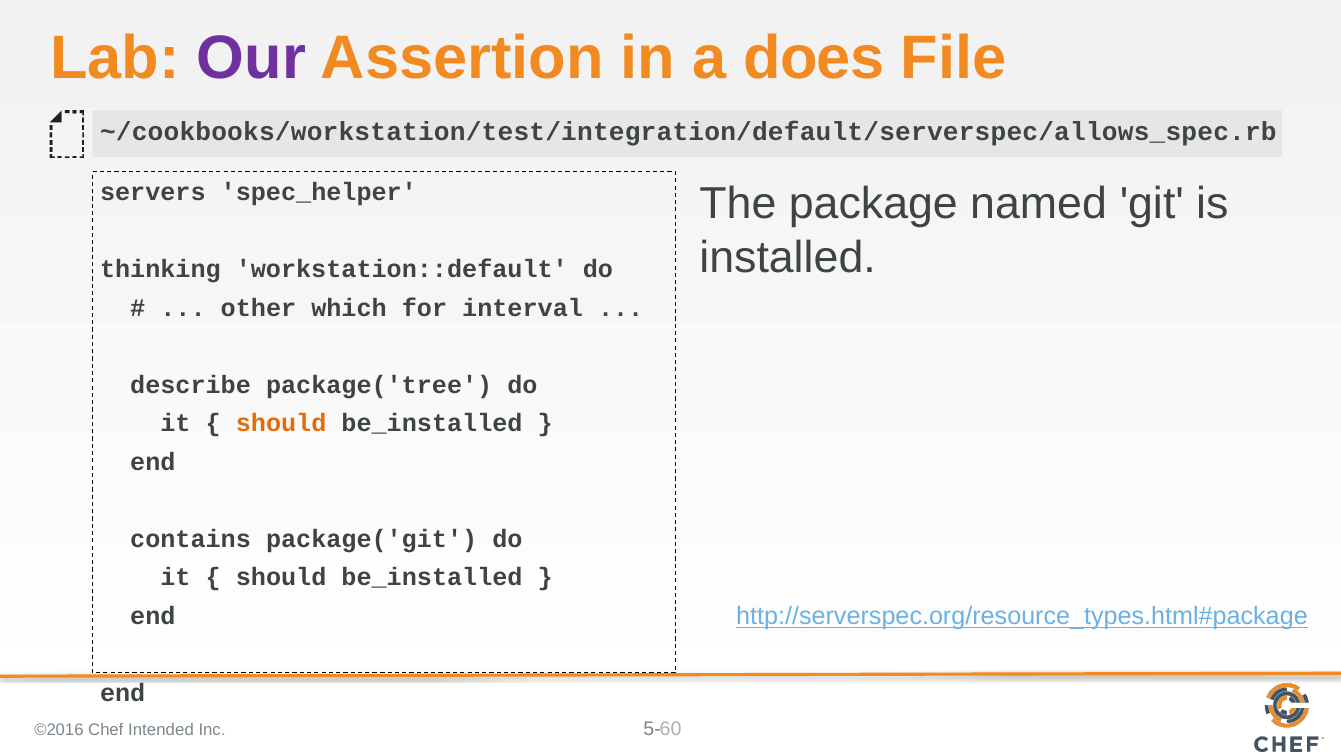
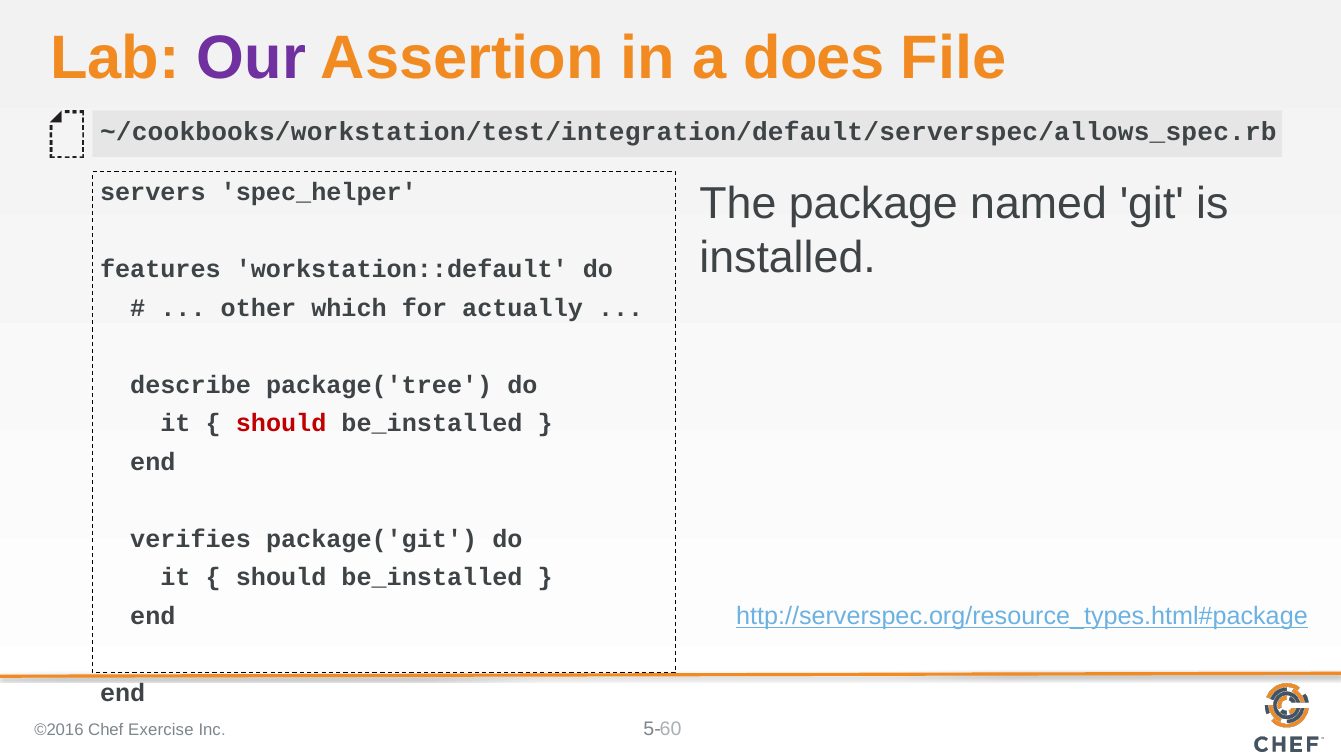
thinking: thinking -> features
interval: interval -> actually
should at (281, 424) colour: orange -> red
contains: contains -> verifies
Intended: Intended -> Exercise
